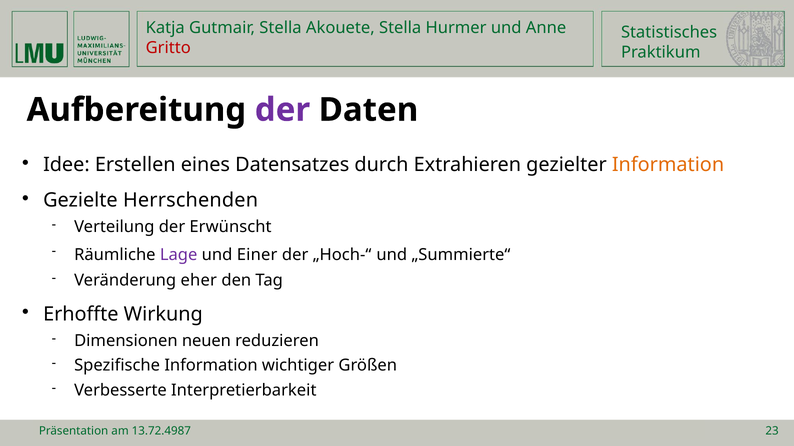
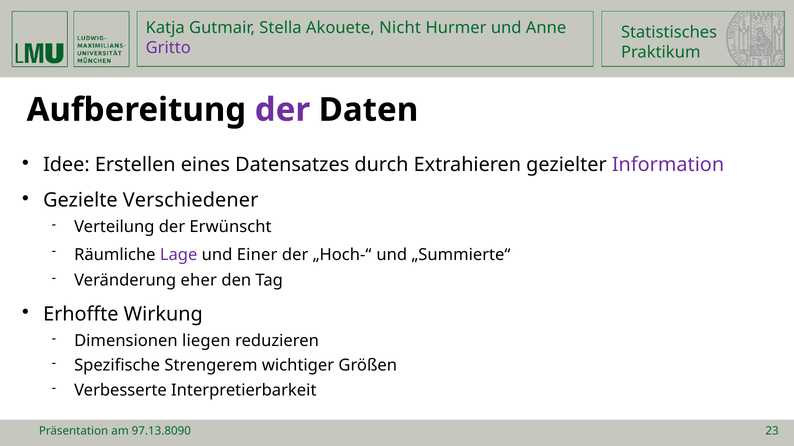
Akouete Stella: Stella -> Nicht
Gritto colour: red -> purple
Information at (668, 165) colour: orange -> purple
Herrschenden: Herrschenden -> Verschiedener
neuen: neuen -> liegen
Spezifische Information: Information -> Strengerem
13.72.4987: 13.72.4987 -> 97.13.8090
